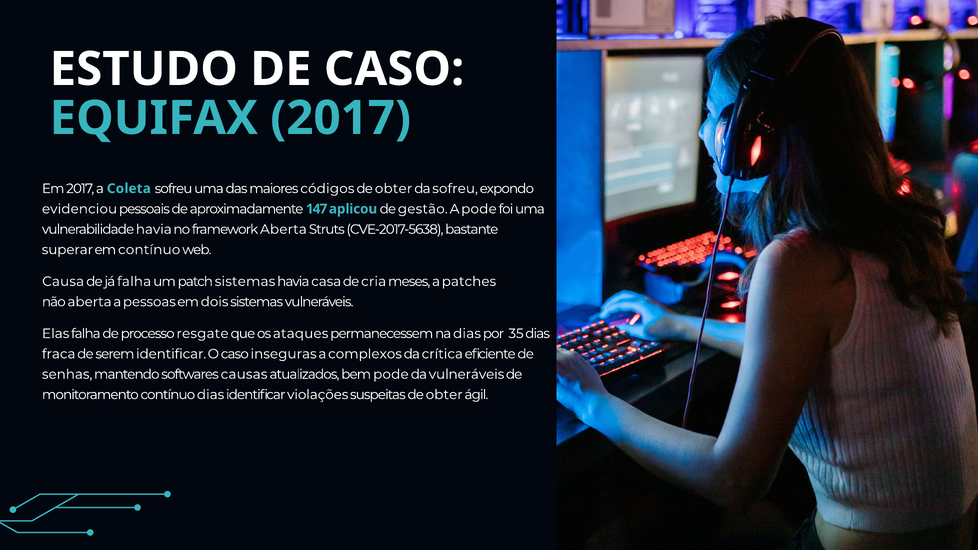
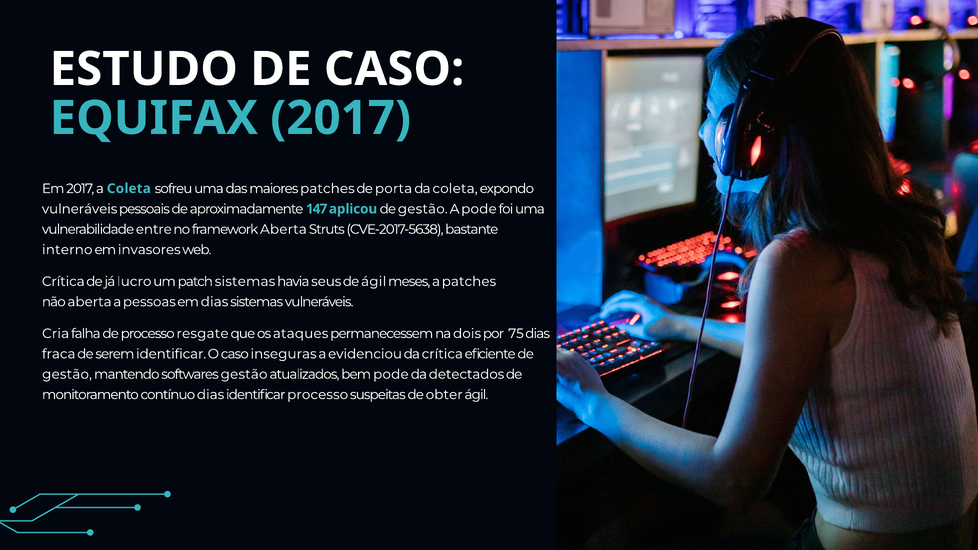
maiores códigos: códigos -> patches
obter at (394, 189): obter -> porta
da sofreu: sofreu -> coleta
evidenciou at (80, 209): evidenciou -> vulneráveis
vulnerabilidade havia: havia -> entre
superar: superar -> interno
em contínuo: contínuo -> invasores
Causa at (63, 282): Causa -> Crítica
já falha: falha -> lucro
casa: casa -> seus
de cria: cria -> ágil
em dois: dois -> dias
Elas: Elas -> Cria
na dias: dias -> dois
35: 35 -> 75
complexos: complexos -> evidenciou
senhas at (67, 374): senhas -> gestão
softwares causas: causas -> gestão
da vulneráveis: vulneráveis -> detectados
identificar violações: violações -> processo
